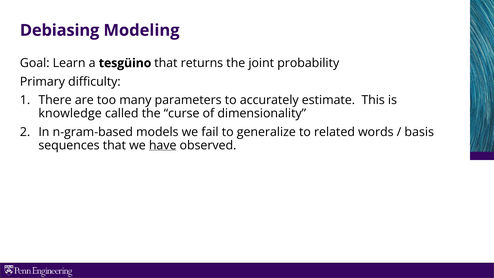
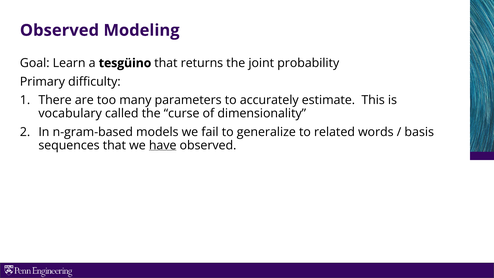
Debiasing at (60, 30): Debiasing -> Observed
knowledge: knowledge -> vocabulary
